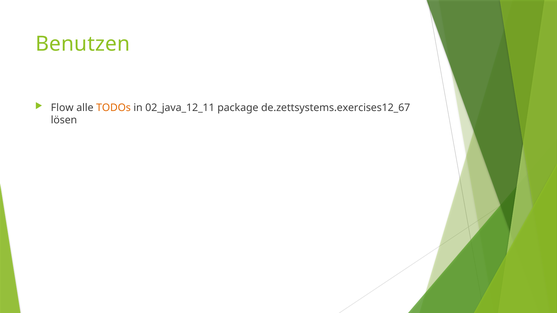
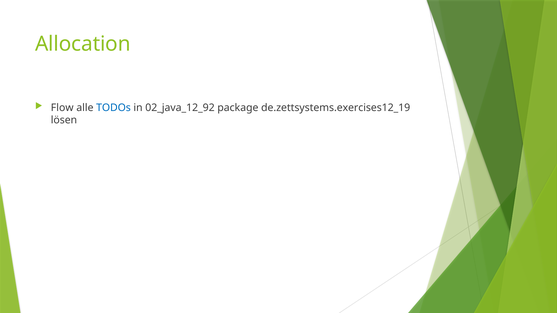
Benutzen: Benutzen -> Allocation
TODOs colour: orange -> blue
02_java_12_11: 02_java_12_11 -> 02_java_12_92
de.zettsystems.exercises12_67: de.zettsystems.exercises12_67 -> de.zettsystems.exercises12_19
